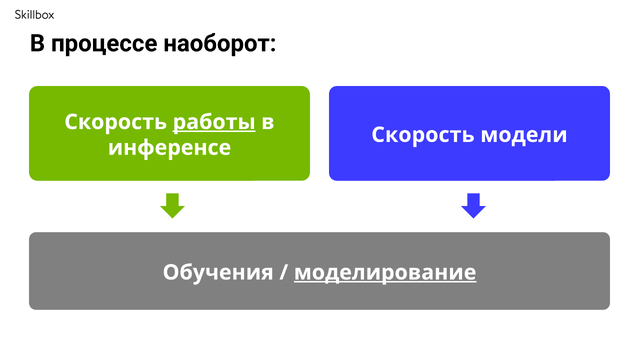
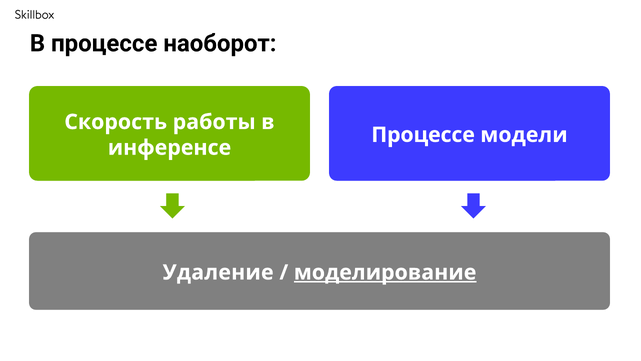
работы underline: present -> none
Скорость at (423, 135): Скорость -> Процессе
Обучения: Обучения -> Удаление
